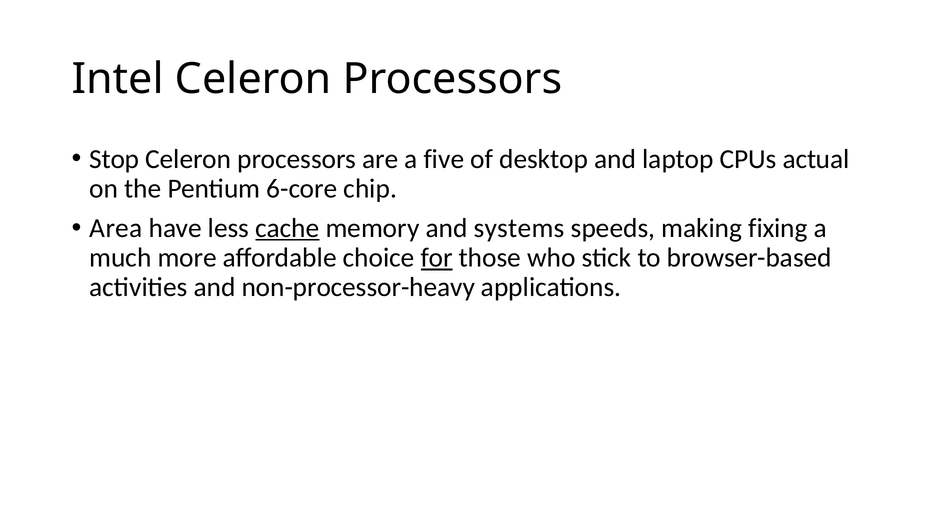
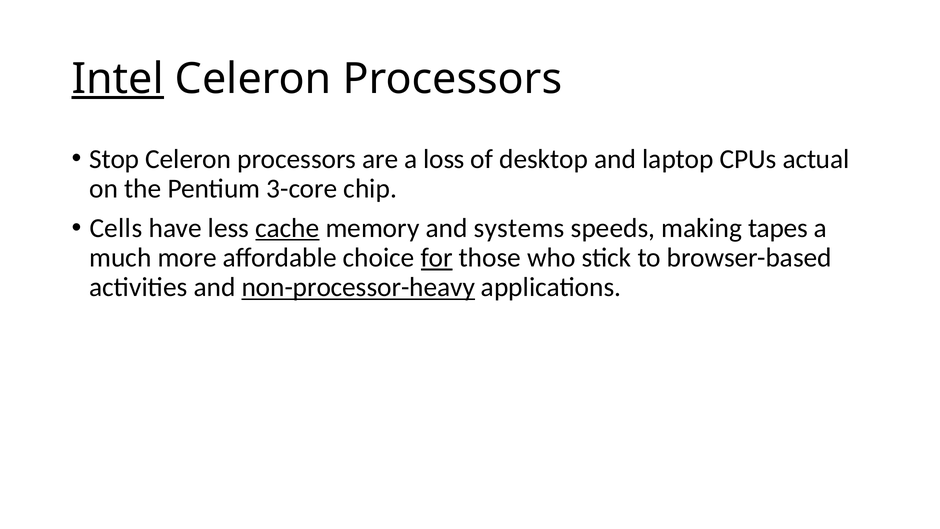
Intel underline: none -> present
five: five -> loss
6-core: 6-core -> 3-core
Area: Area -> Cells
fixing: fixing -> tapes
non-processor-heavy underline: none -> present
